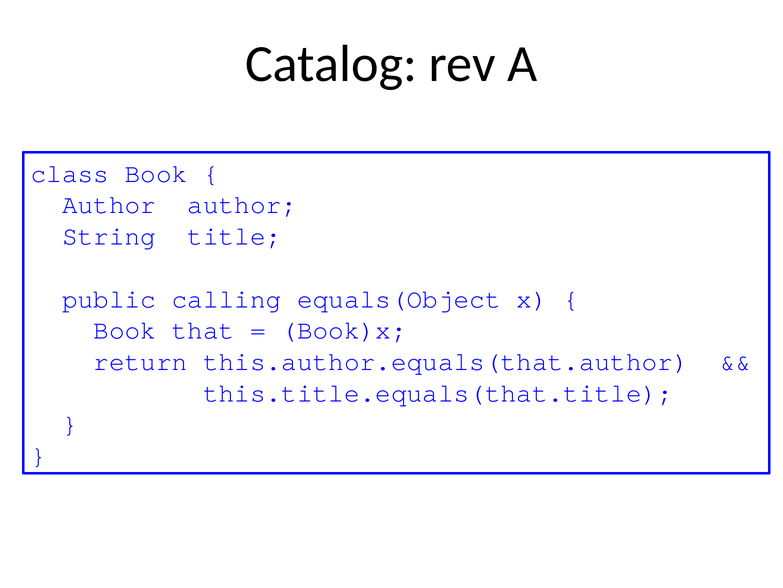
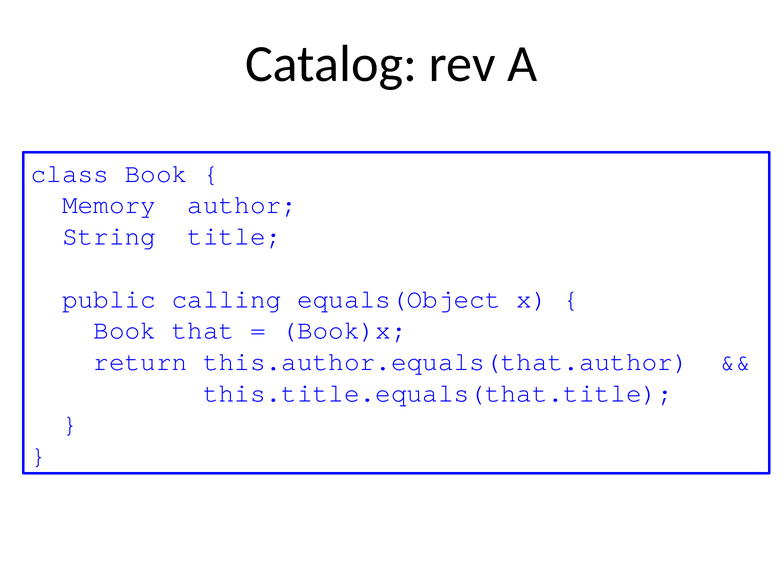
Author at (109, 205): Author -> Memory
